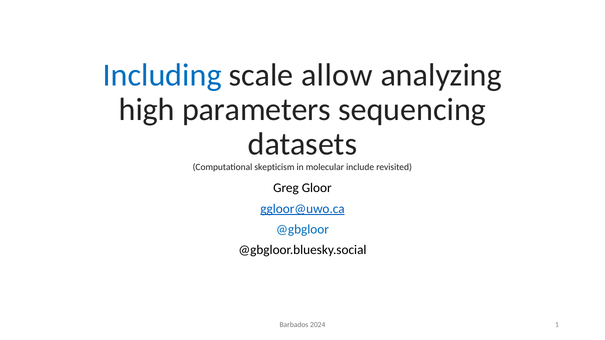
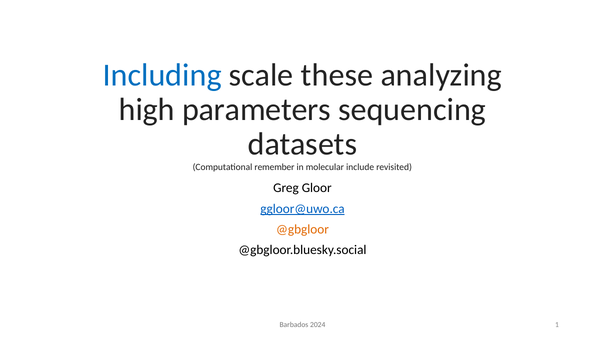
allow: allow -> these
skepticism: skepticism -> remember
@gbgloor colour: blue -> orange
